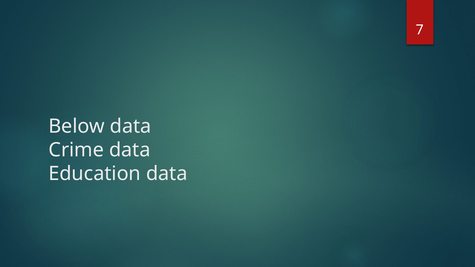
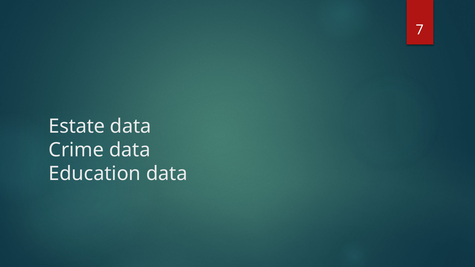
Below: Below -> Estate
